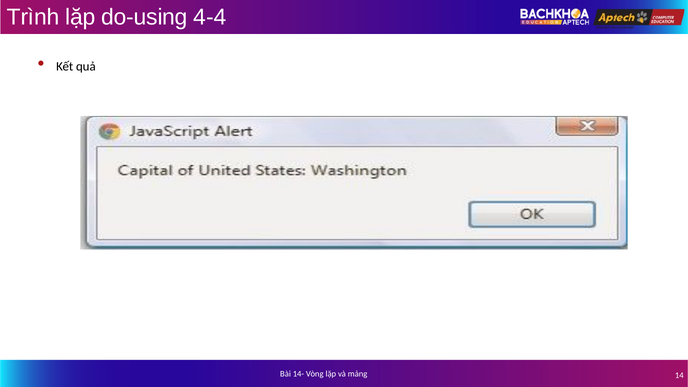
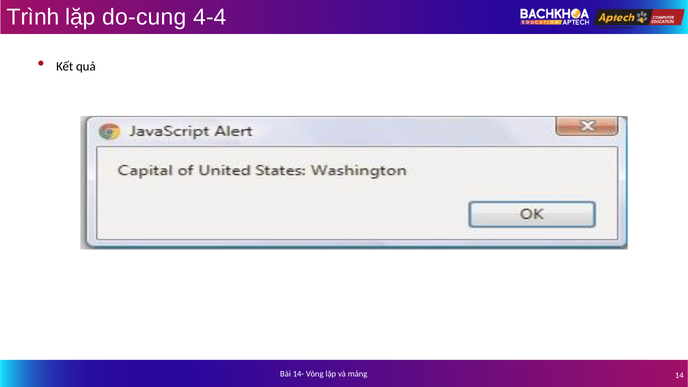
do-using: do-using -> do-cung
